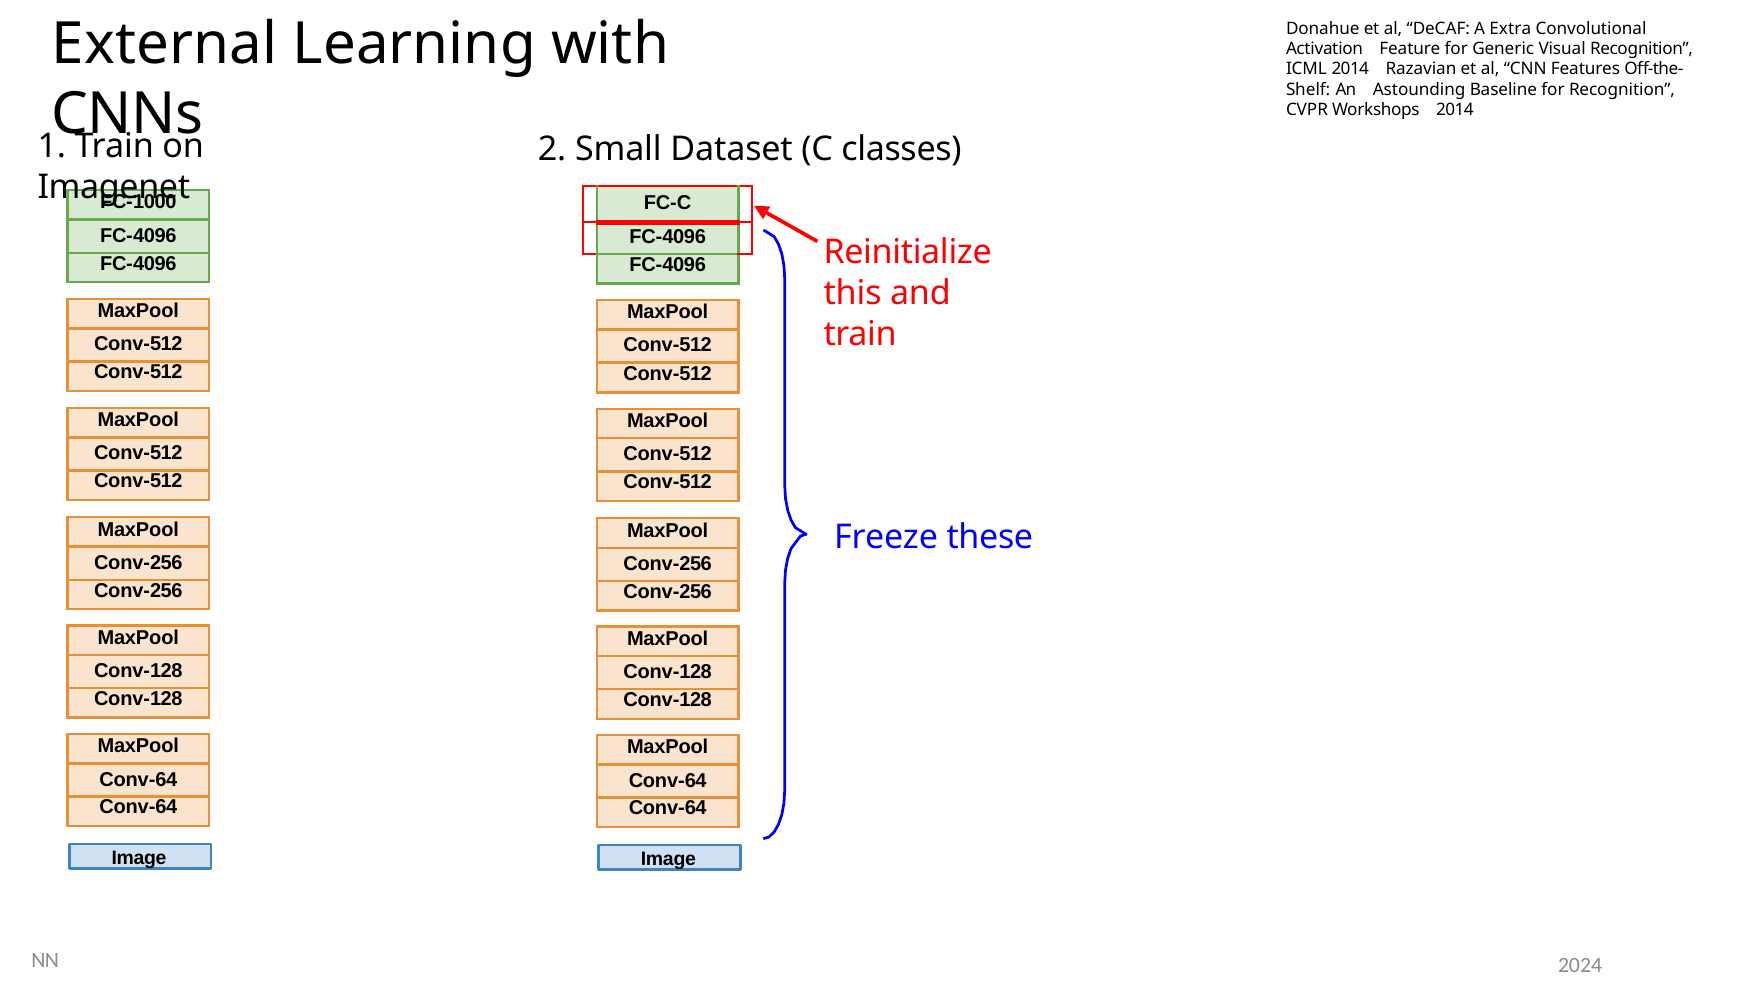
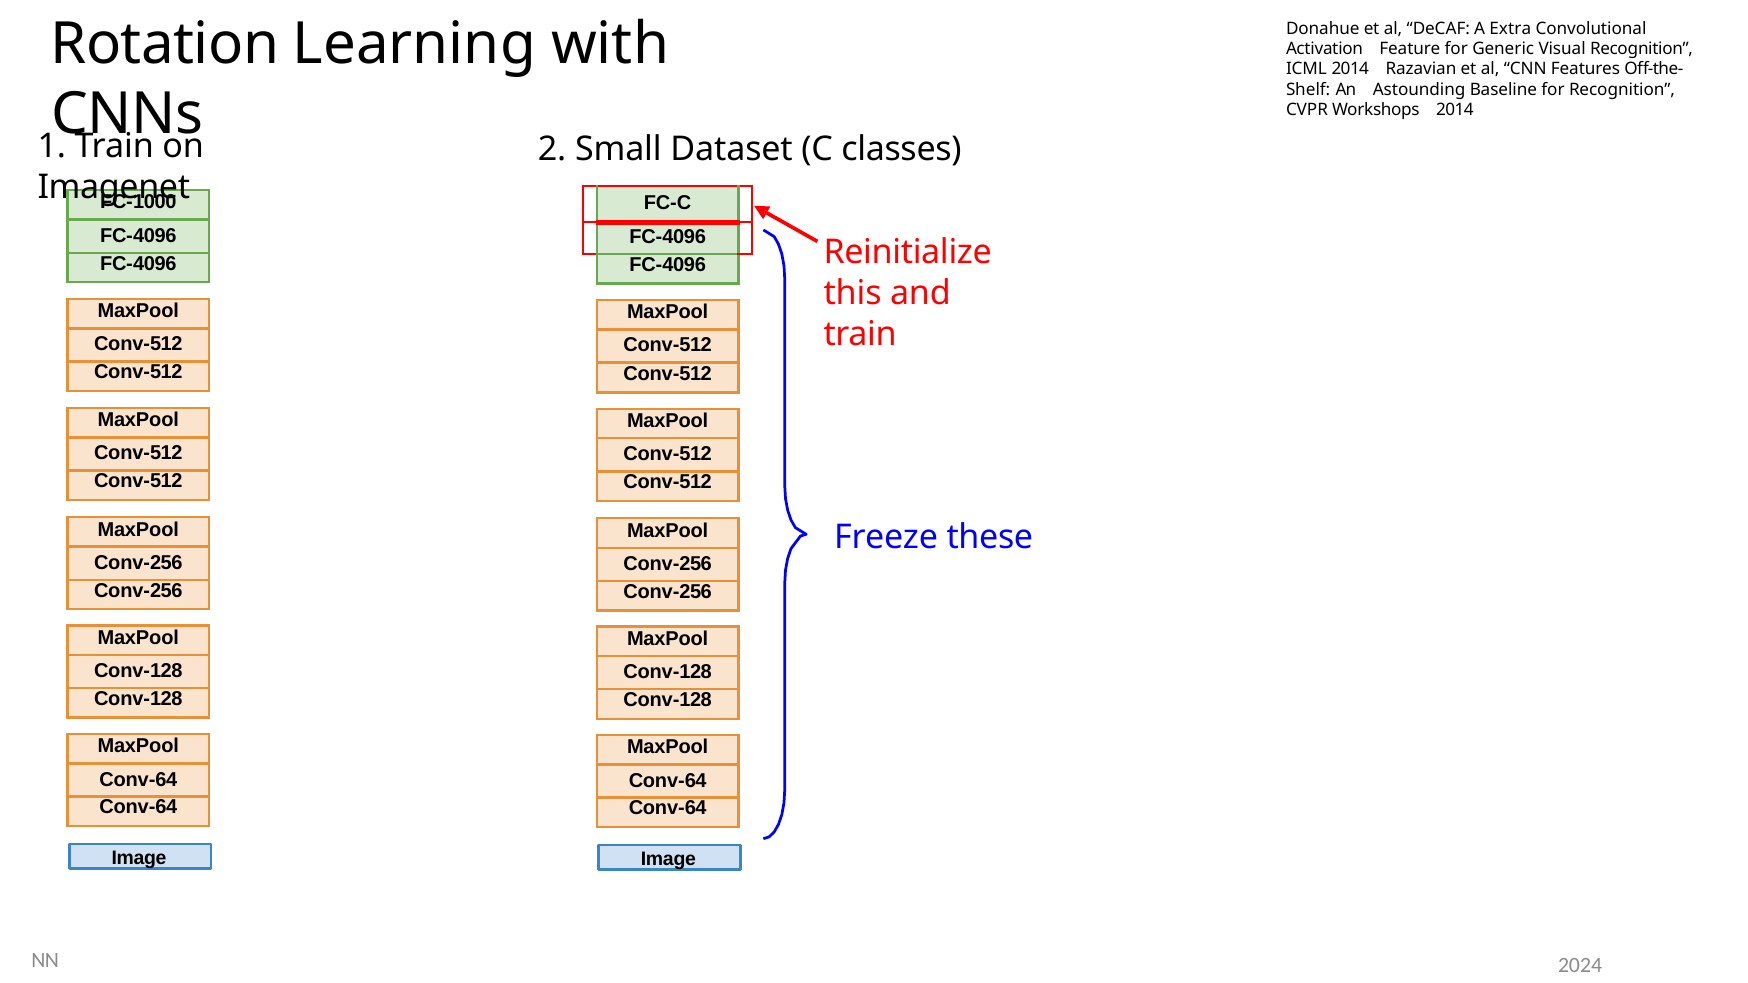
External: External -> Rotation
